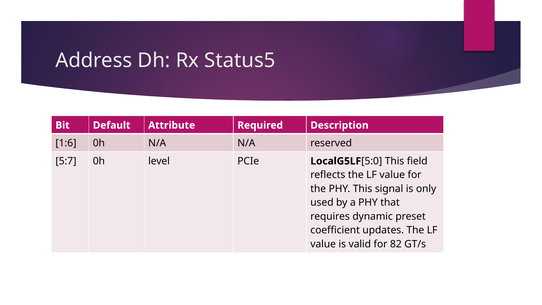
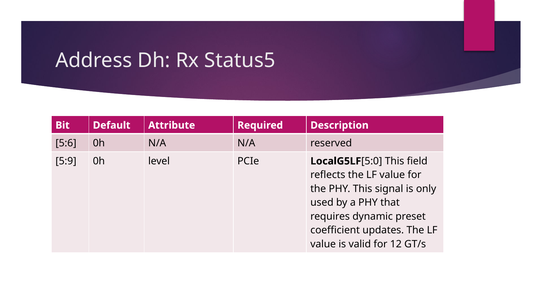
1:6: 1:6 -> 5:6
5:7: 5:7 -> 5:9
82: 82 -> 12
